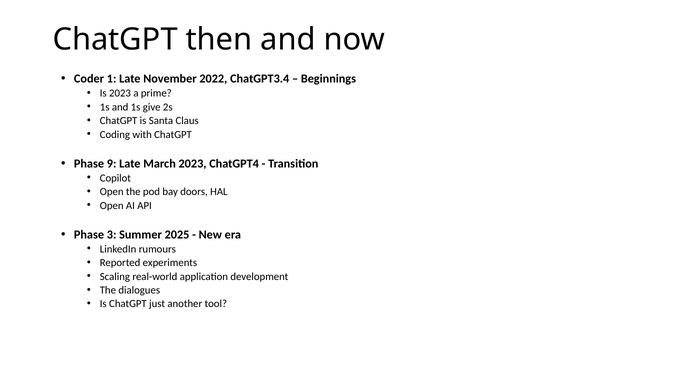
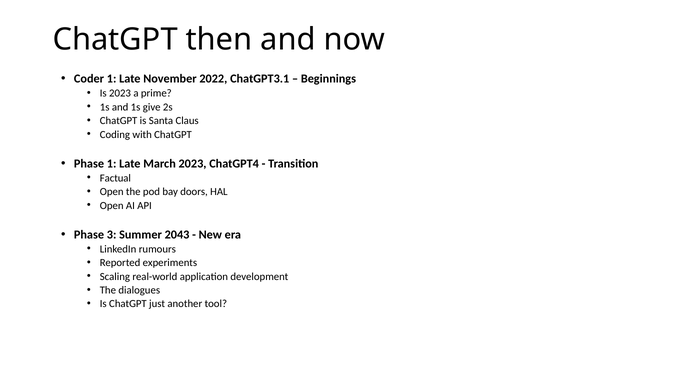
ChatGPT3.4: ChatGPT3.4 -> ChatGPT3.1
Phase 9: 9 -> 1
Copilot: Copilot -> Factual
2025: 2025 -> 2043
